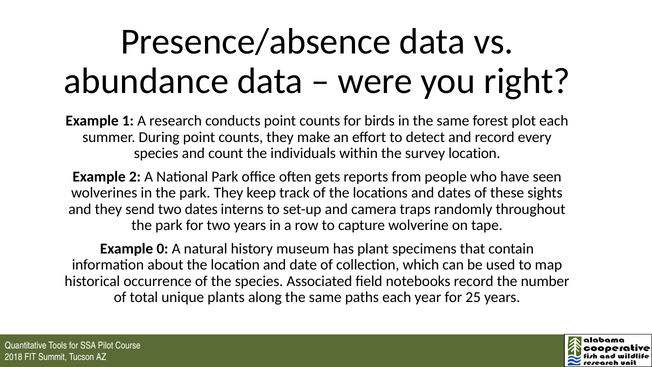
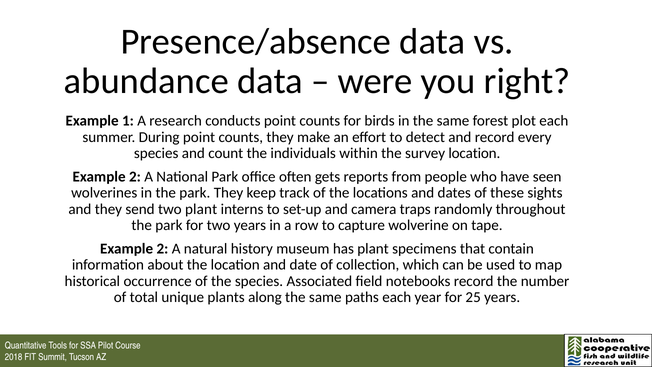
two dates: dates -> plant
0 at (162, 248): 0 -> 2
